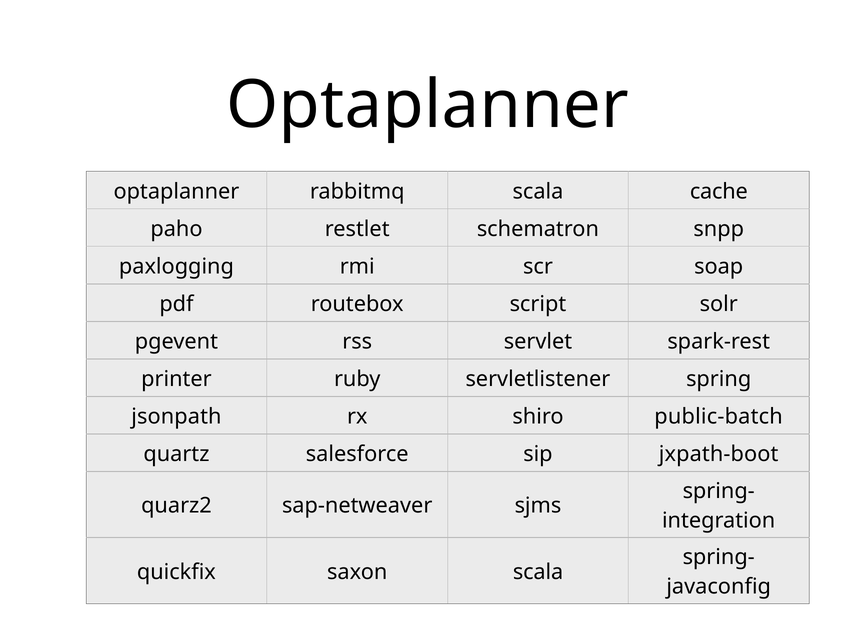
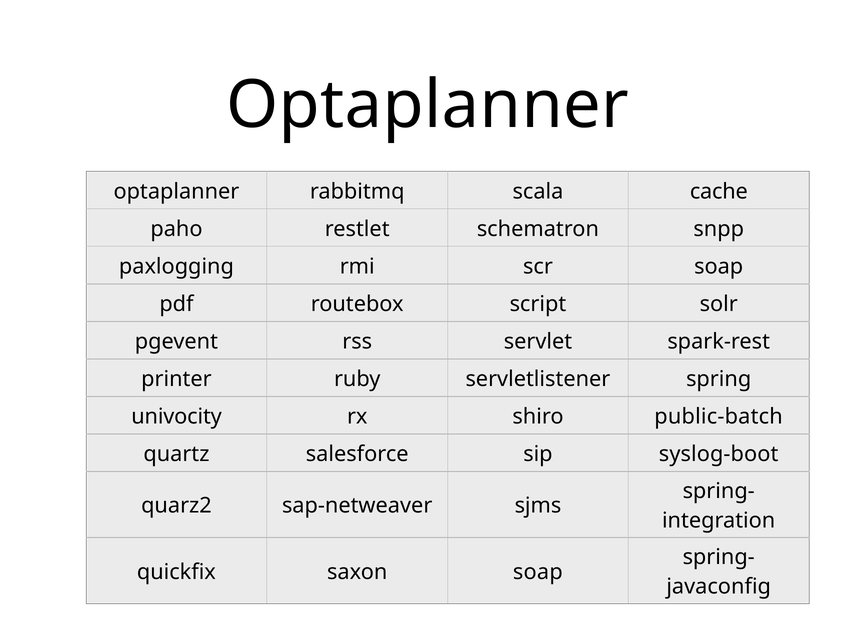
jsonpath: jsonpath -> univocity
jxpath-boot: jxpath-boot -> syslog-boot
saxon scala: scala -> soap
